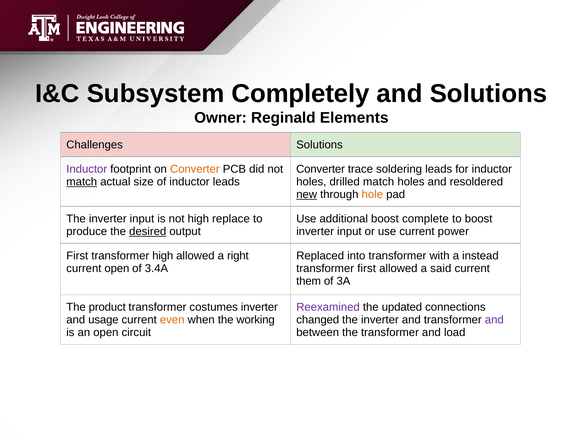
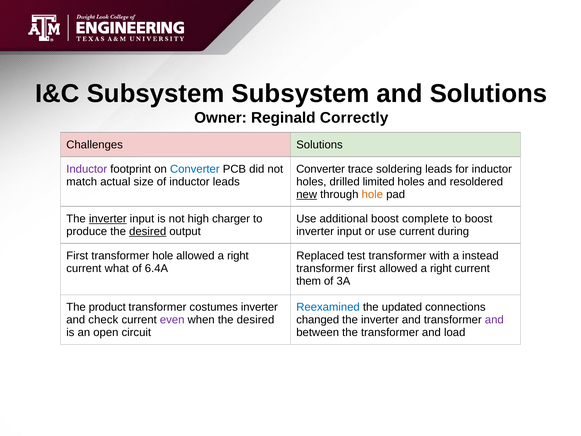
Subsystem Completely: Completely -> Subsystem
Elements: Elements -> Correctly
Converter at (195, 169) colour: orange -> blue
match at (82, 182) underline: present -> none
drilled match: match -> limited
inverter at (108, 219) underline: none -> present
replace: replace -> charger
power: power -> during
transformer high: high -> hole
into: into -> test
current open: open -> what
3.4A: 3.4A -> 6.4A
said at (441, 268): said -> right
Reexamined colour: purple -> blue
usage: usage -> check
even colour: orange -> purple
when the working: working -> desired
